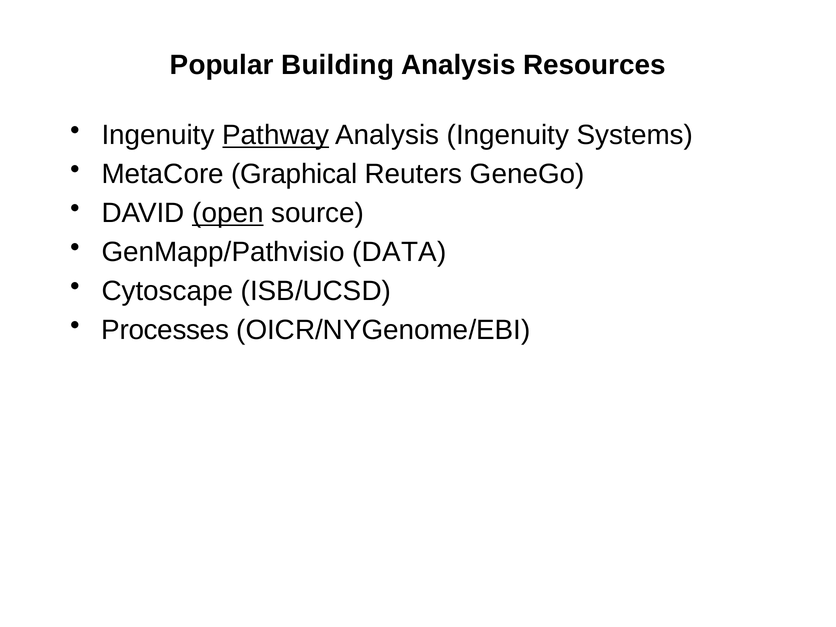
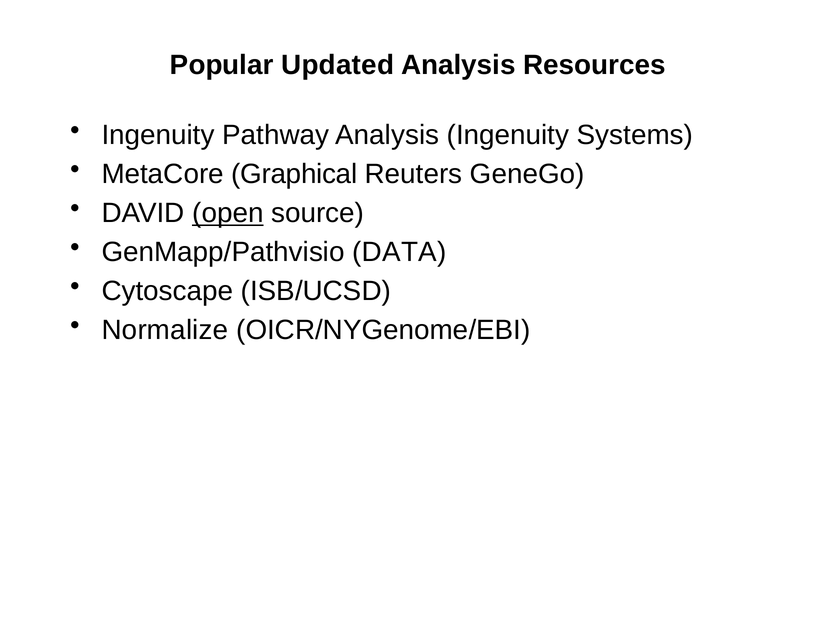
Building: Building -> Updated
Pathway underline: present -> none
Processes: Processes -> Normalize
